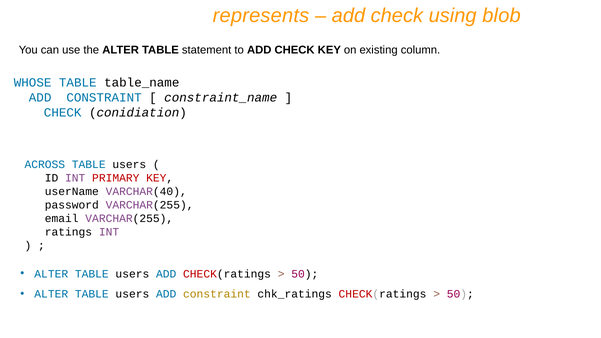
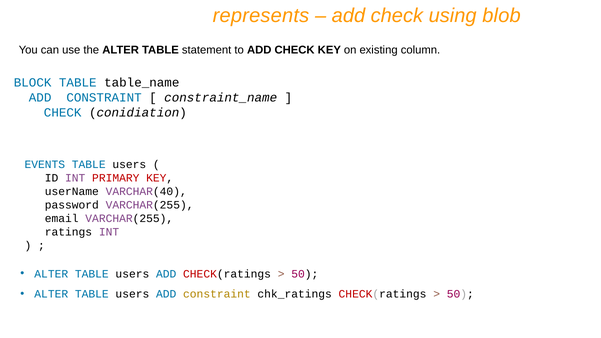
WHOSE: WHOSE -> BLOCK
ACROSS: ACROSS -> EVENTS
